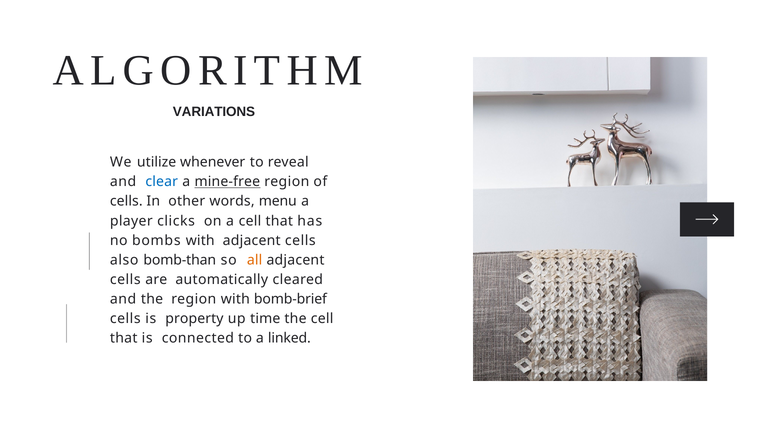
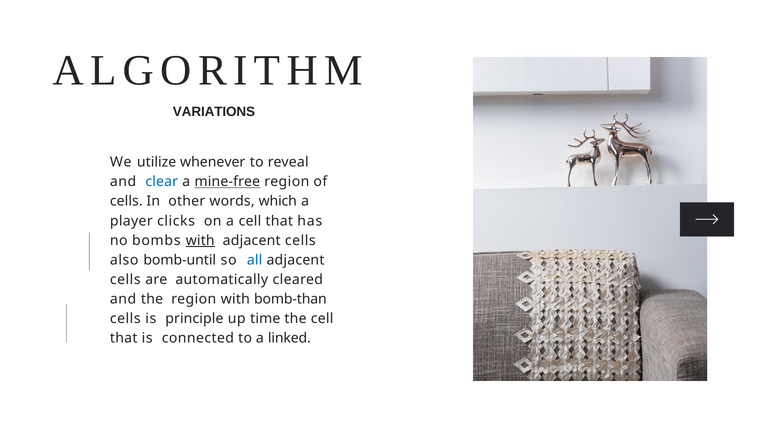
menu: menu -> which
with at (200, 240) underline: none -> present
bomb-than: bomb-than -> bomb-until
all colour: orange -> blue
bomb-brief: bomb-brief -> bomb-than
property: property -> principle
